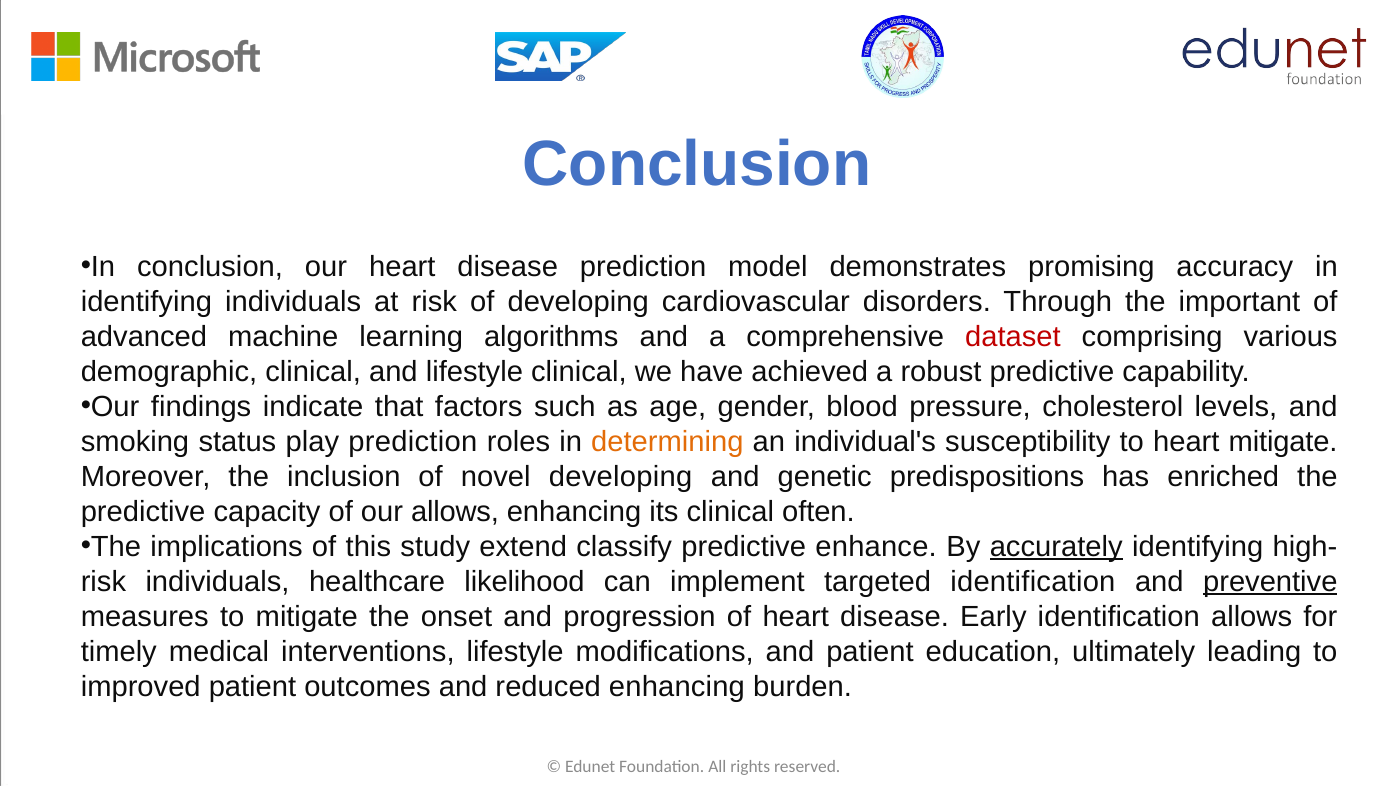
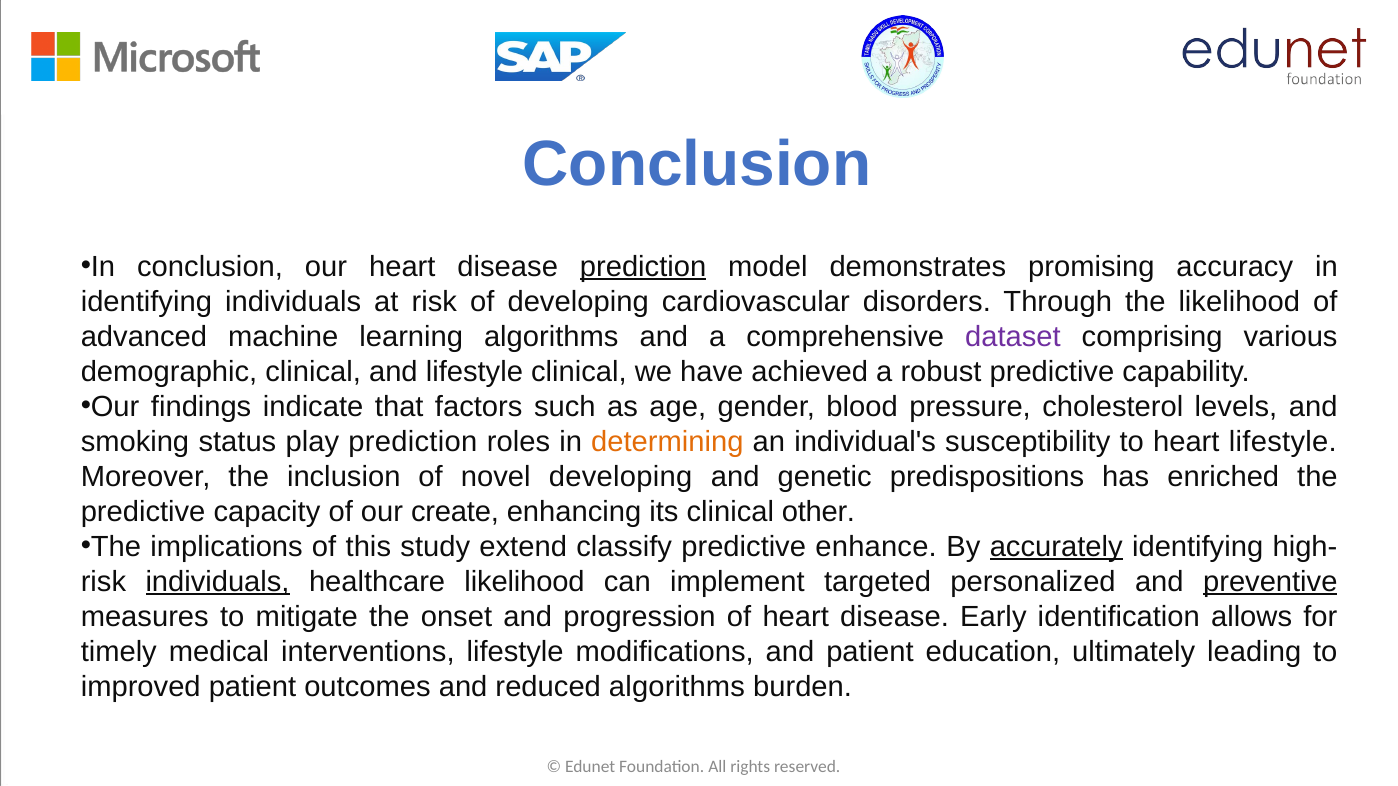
prediction at (643, 267) underline: none -> present
the important: important -> likelihood
dataset colour: red -> purple
heart mitigate: mitigate -> lifestyle
our allows: allows -> create
often: often -> other
individuals at (218, 582) underline: none -> present
targeted identification: identification -> personalized
reduced enhancing: enhancing -> algorithms
